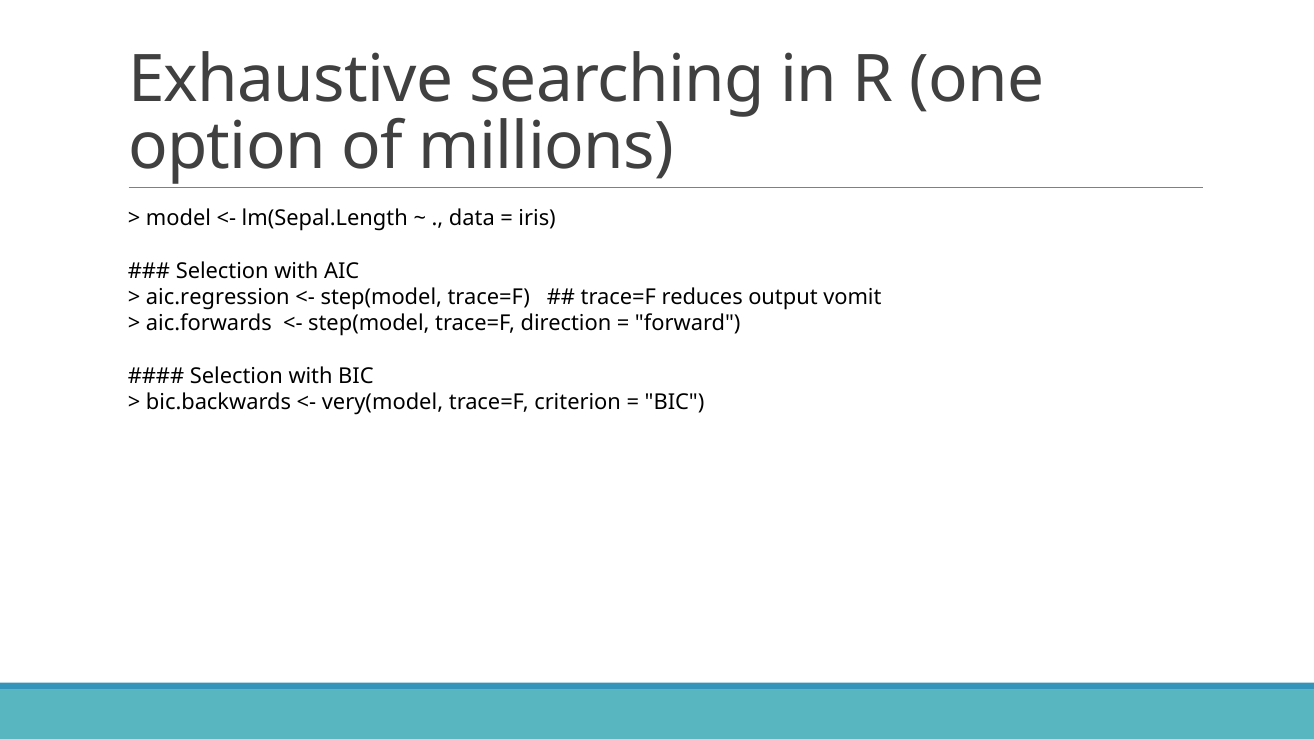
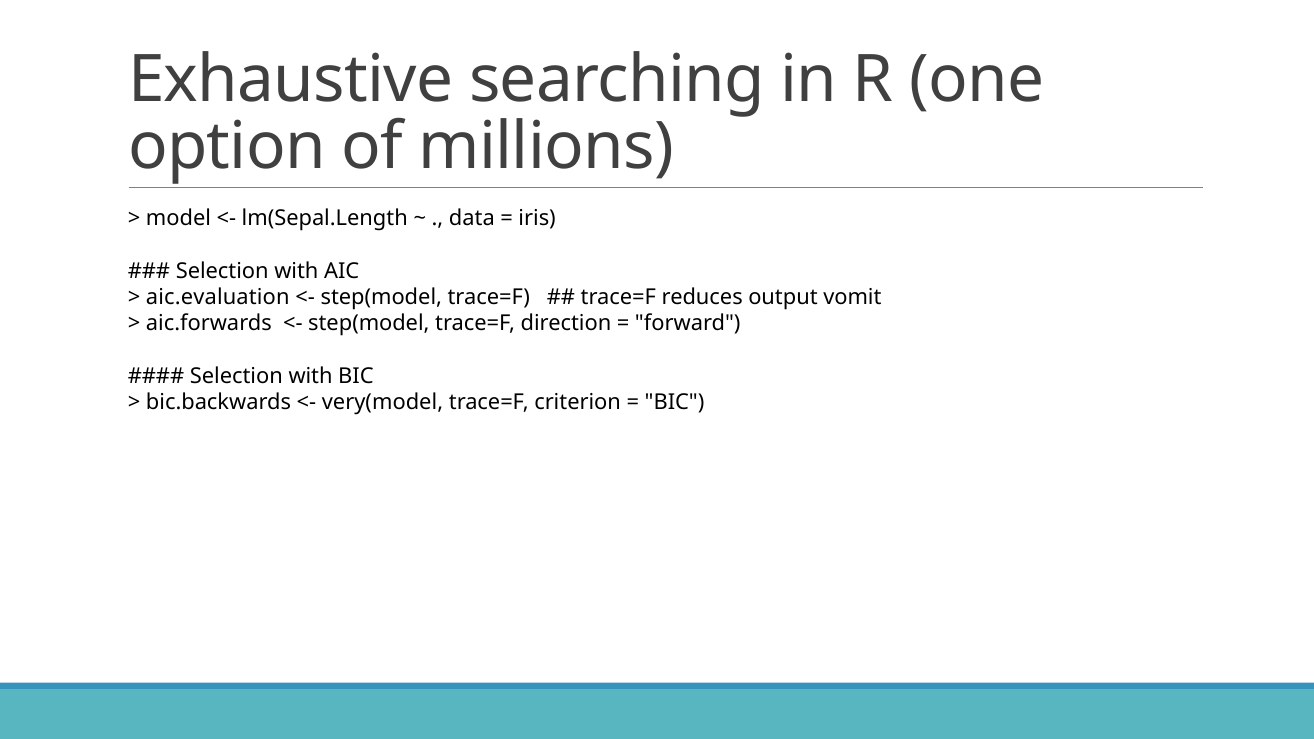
aic.regression: aic.regression -> aic.evaluation
